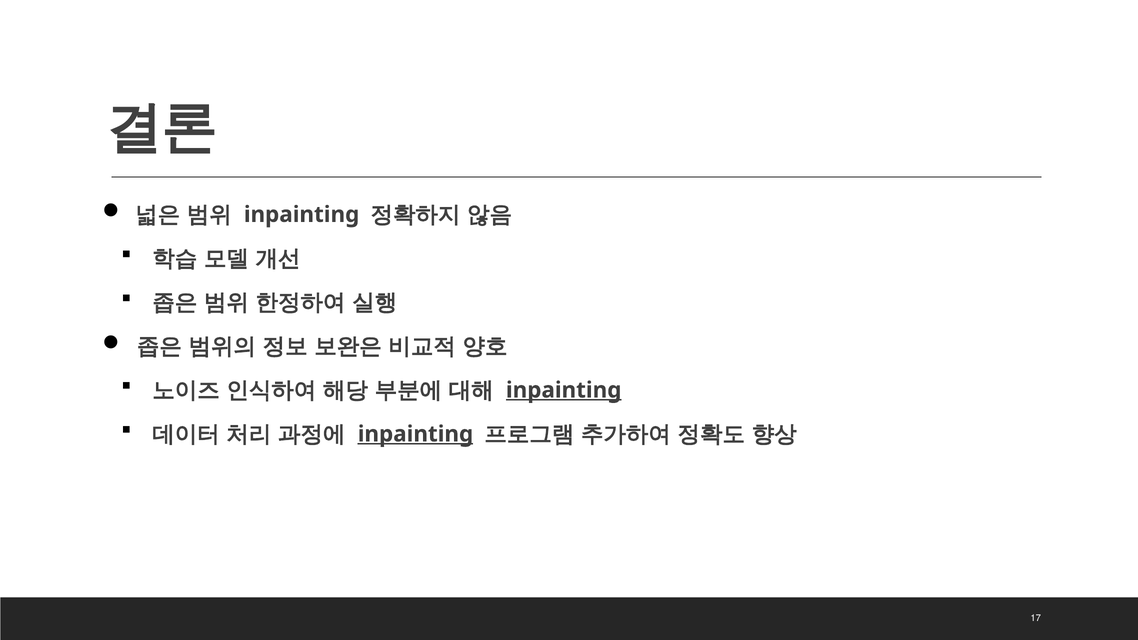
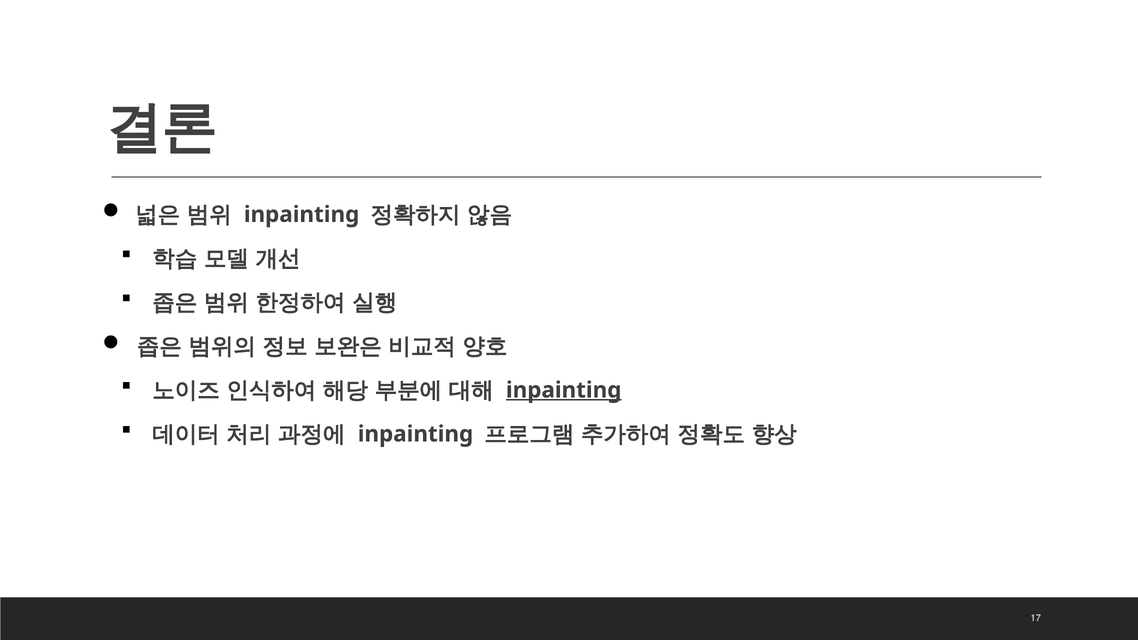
inpainting at (415, 434) underline: present -> none
